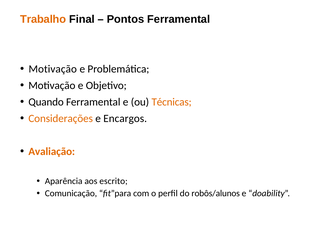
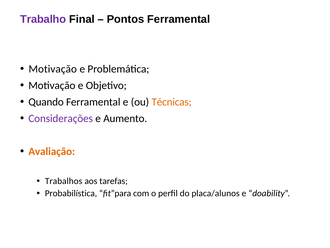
Trabalho colour: orange -> purple
Considerações colour: orange -> purple
Encargos: Encargos -> Aumento
Aparência: Aparência -> Trabalhos
escrito: escrito -> tarefas
Comunicação: Comunicação -> Probabilística
robôs/alunos: robôs/alunos -> placa/alunos
